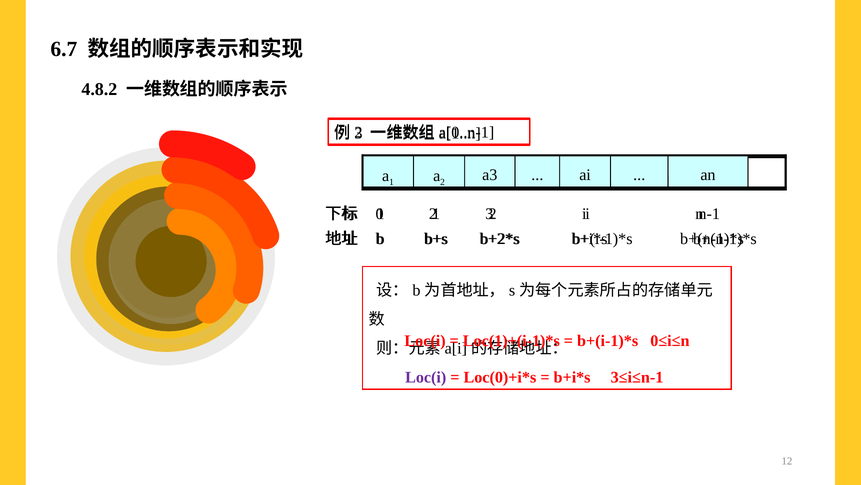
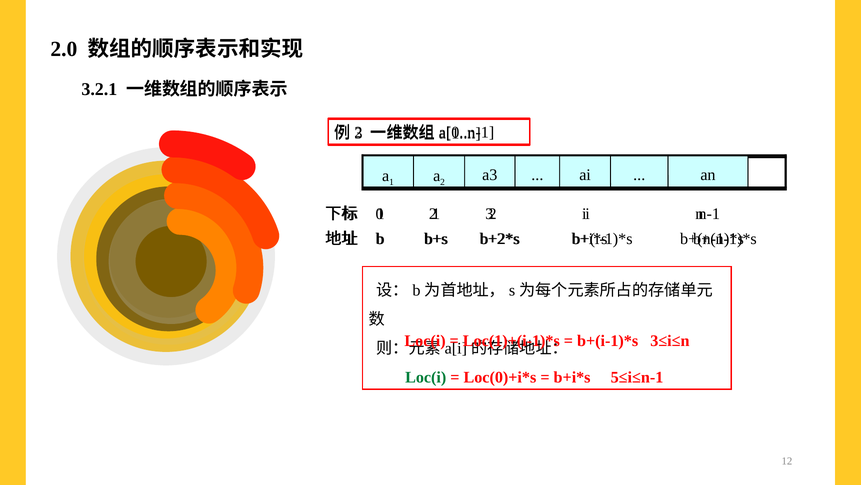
6.7: 6.7 -> 2.0
4.8.2: 4.8.2 -> 3.2.1
0≤i≤n: 0≤i≤n -> 3≤i≤n
Loc(i at (426, 377) colour: purple -> green
3≤i≤n-1: 3≤i≤n-1 -> 5≤i≤n-1
